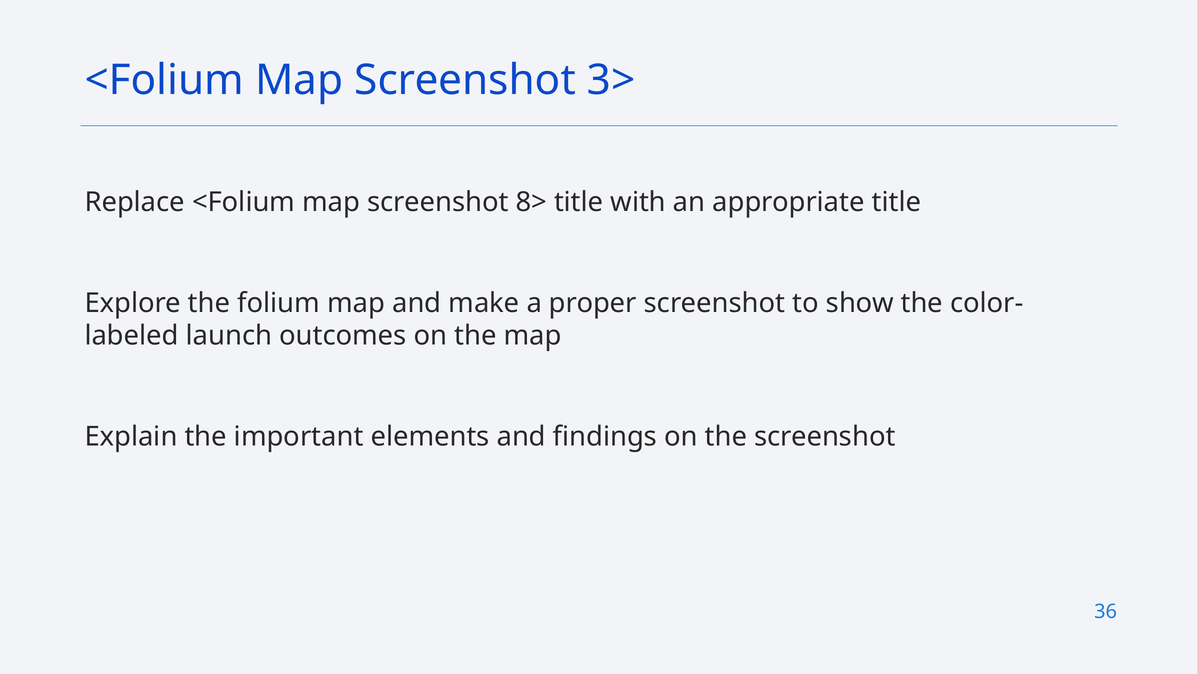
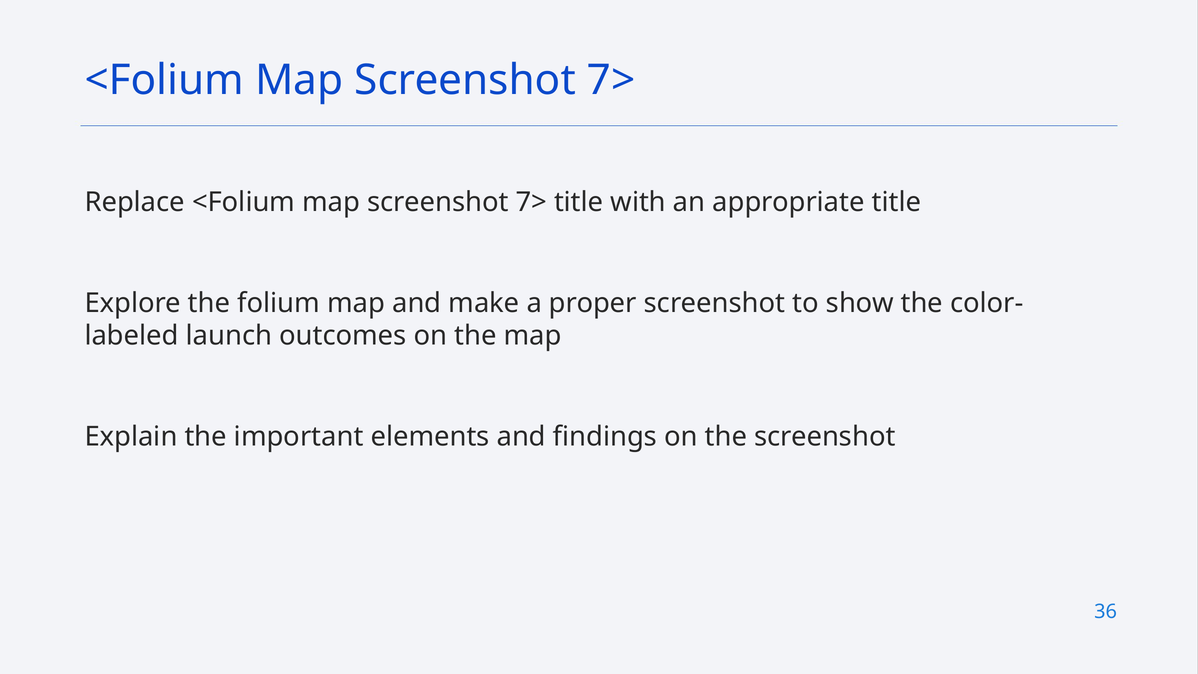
3> at (611, 80): 3> -> 7>
8> at (531, 202): 8> -> 7>
